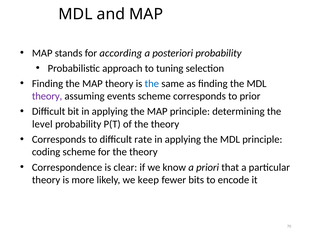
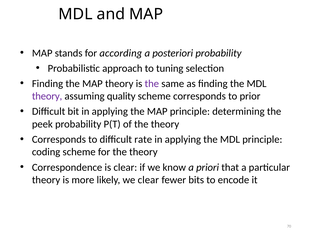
the at (152, 84) colour: blue -> purple
events: events -> quality
level: level -> peek
we keep: keep -> clear
